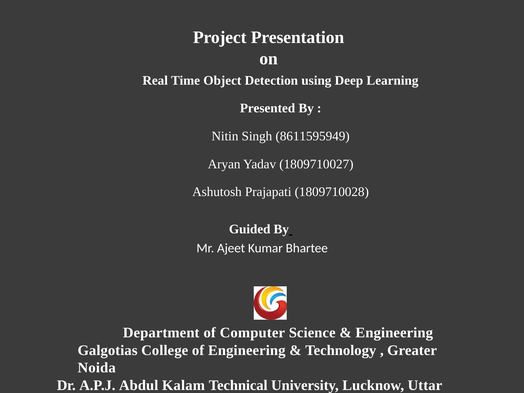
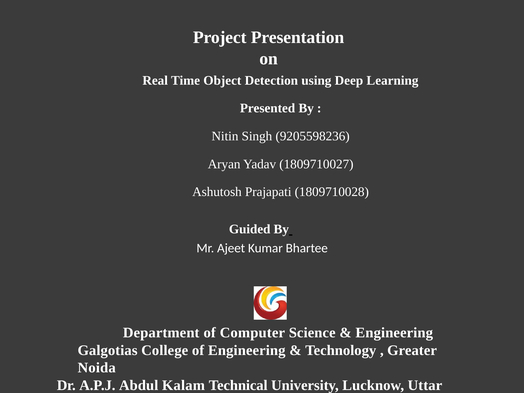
8611595949: 8611595949 -> 9205598236
